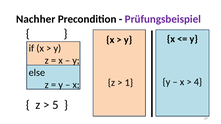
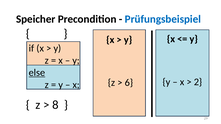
Nachher: Nachher -> Speicher
Prüfungsbeispiel colour: purple -> blue
else underline: none -> present
1: 1 -> 6
4: 4 -> 2
5: 5 -> 8
